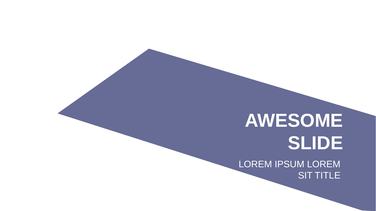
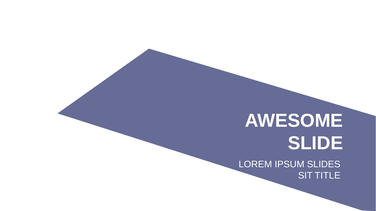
IPSUM LOREM: LOREM -> SLIDES
